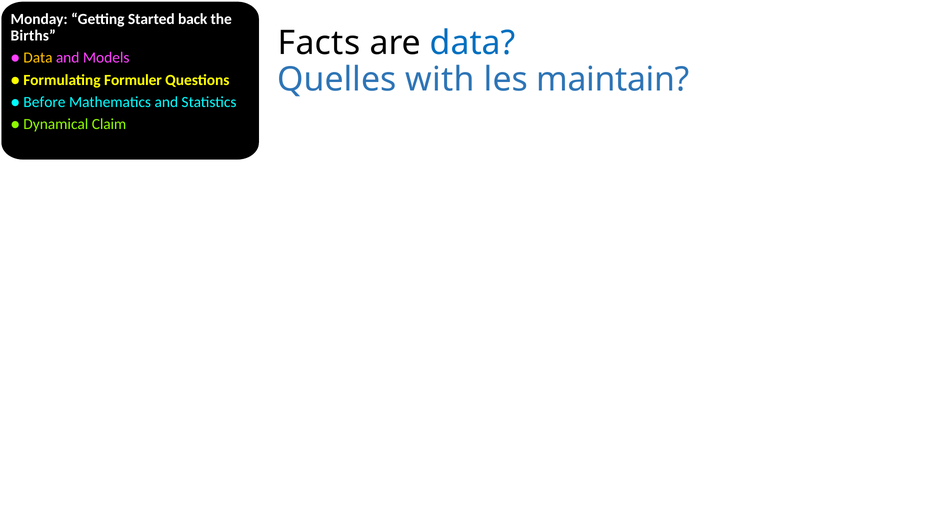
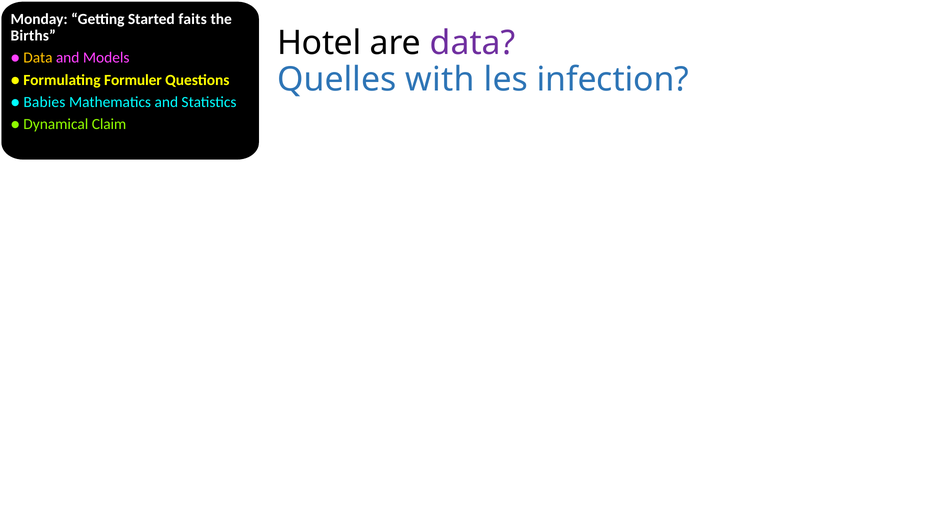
back: back -> faits
Facts: Facts -> Hotel
data at (473, 43) colour: blue -> purple
maintain: maintain -> infection
Before: Before -> Babies
